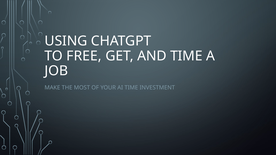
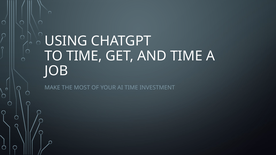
TO FREE: FREE -> TIME
